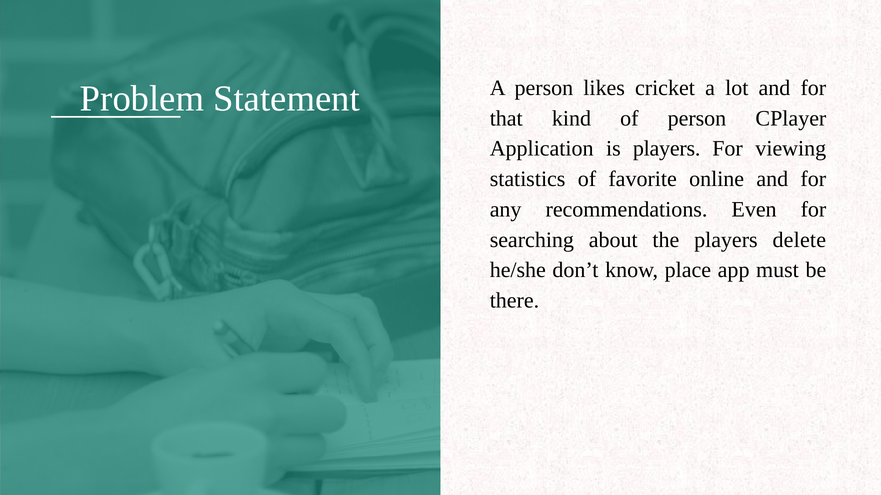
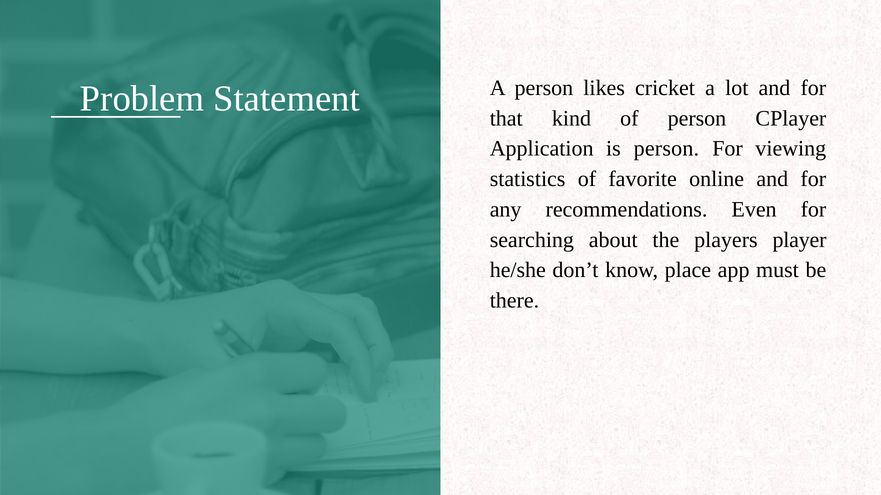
is players: players -> person
delete: delete -> player
